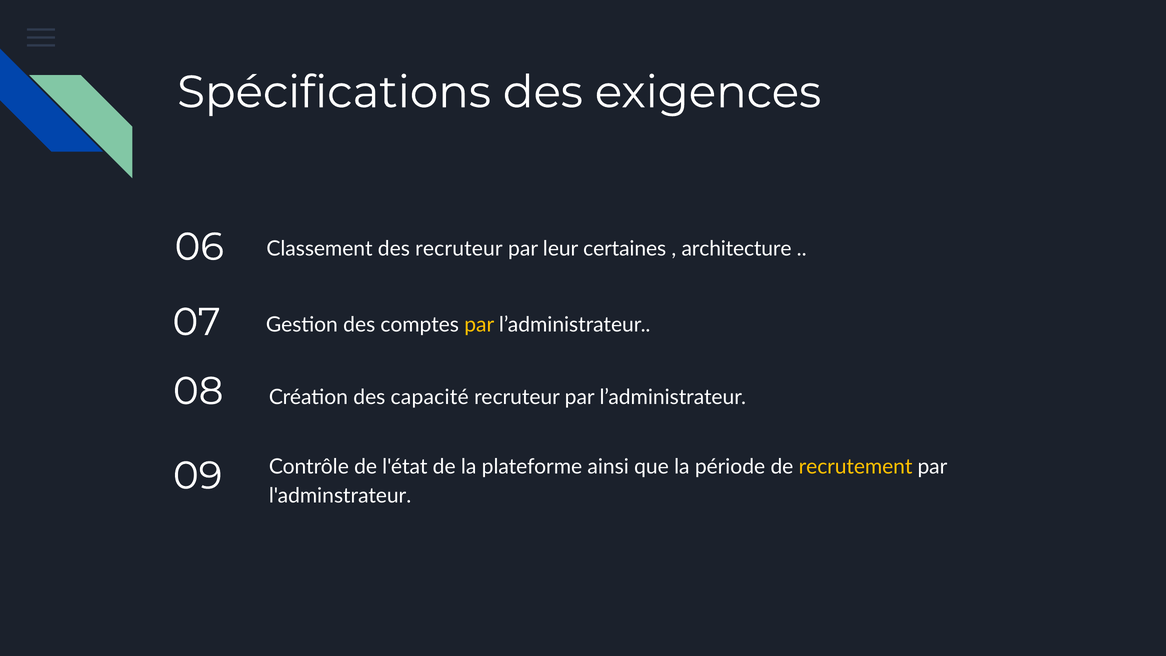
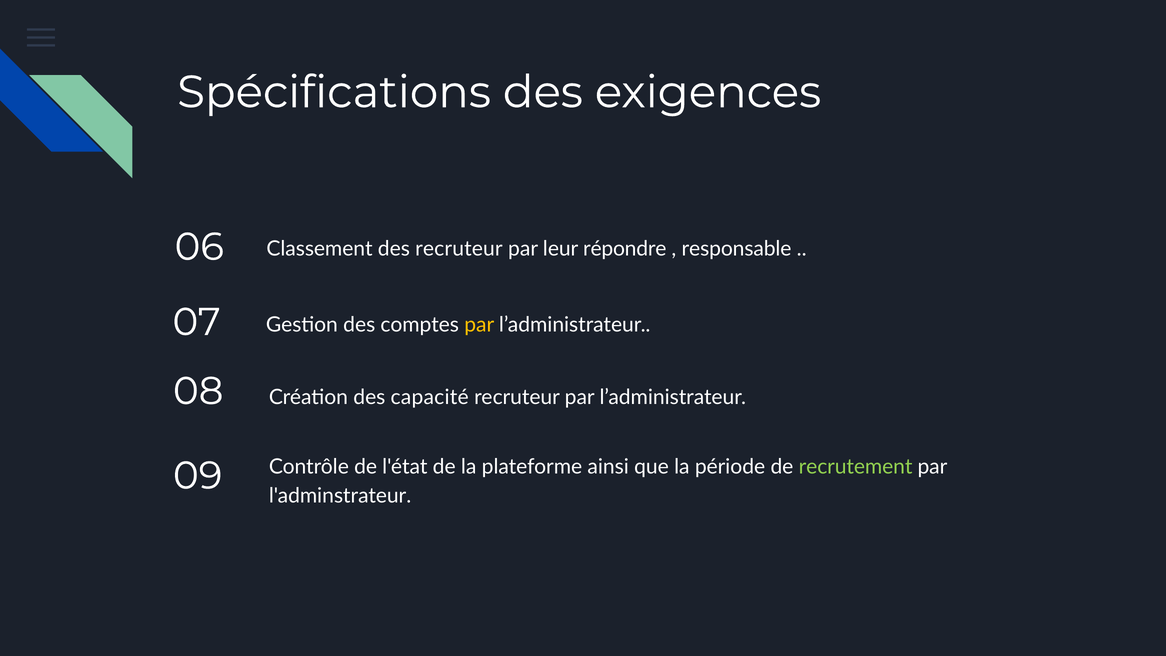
certaines: certaines -> répondre
architecture: architecture -> responsable
recrutement colour: yellow -> light green
